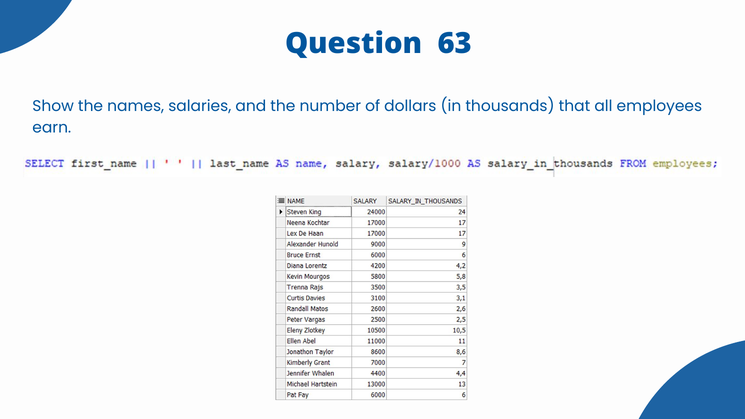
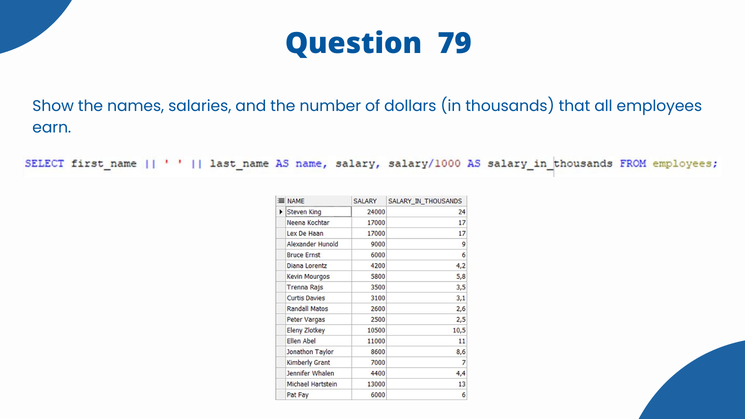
63: 63 -> 79
